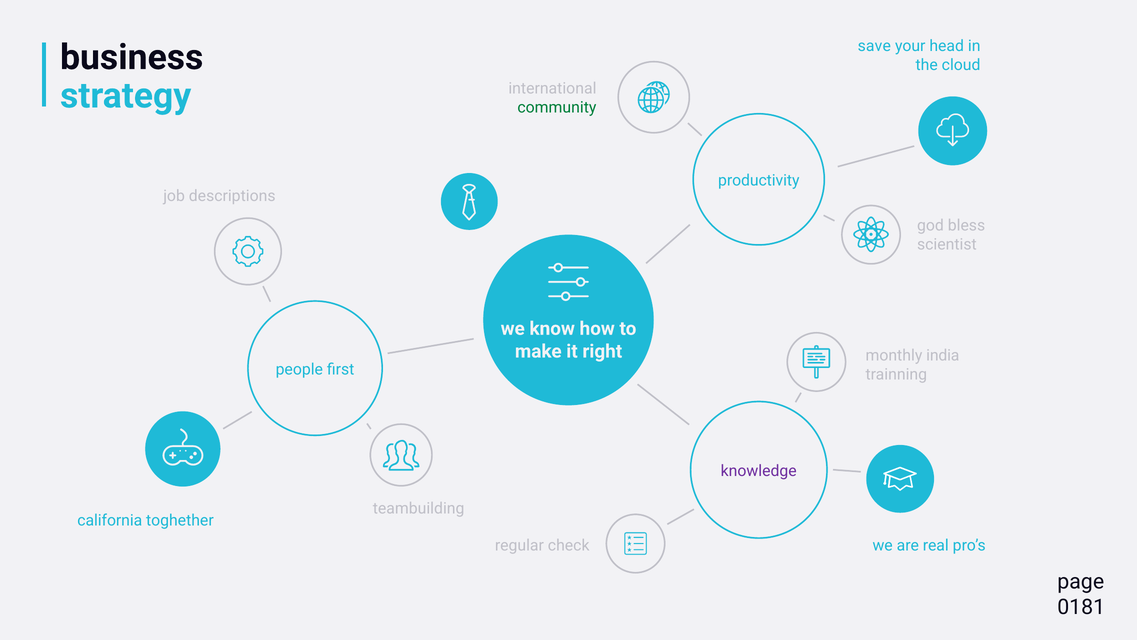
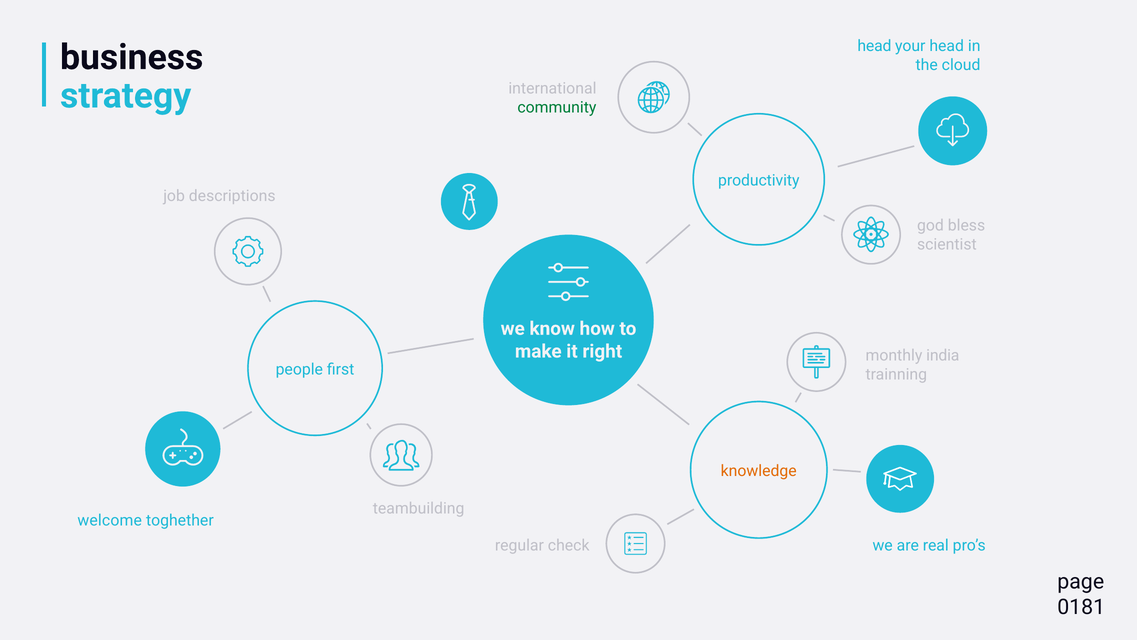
save at (874, 46): save -> head
knowledge colour: purple -> orange
california: california -> welcome
